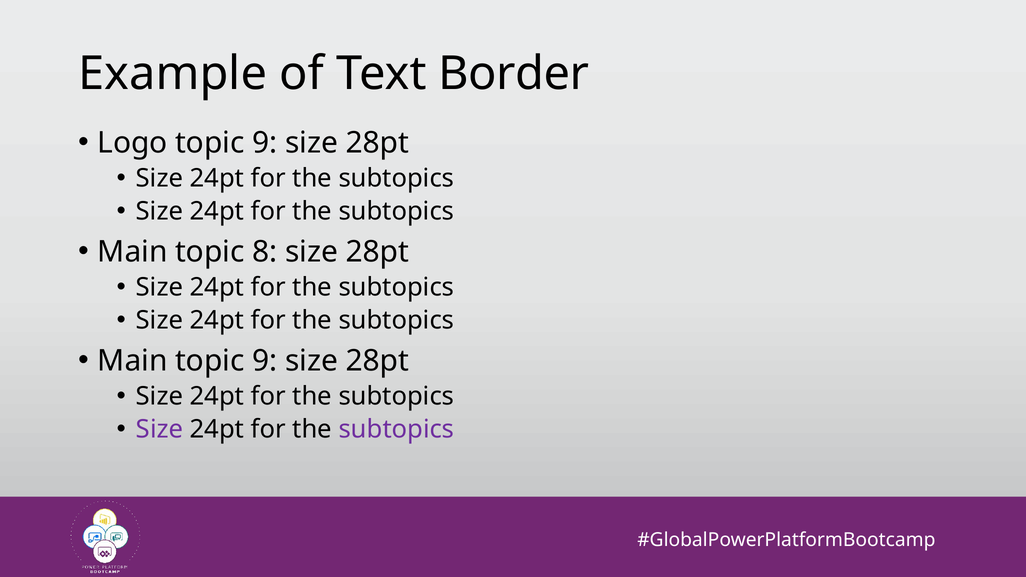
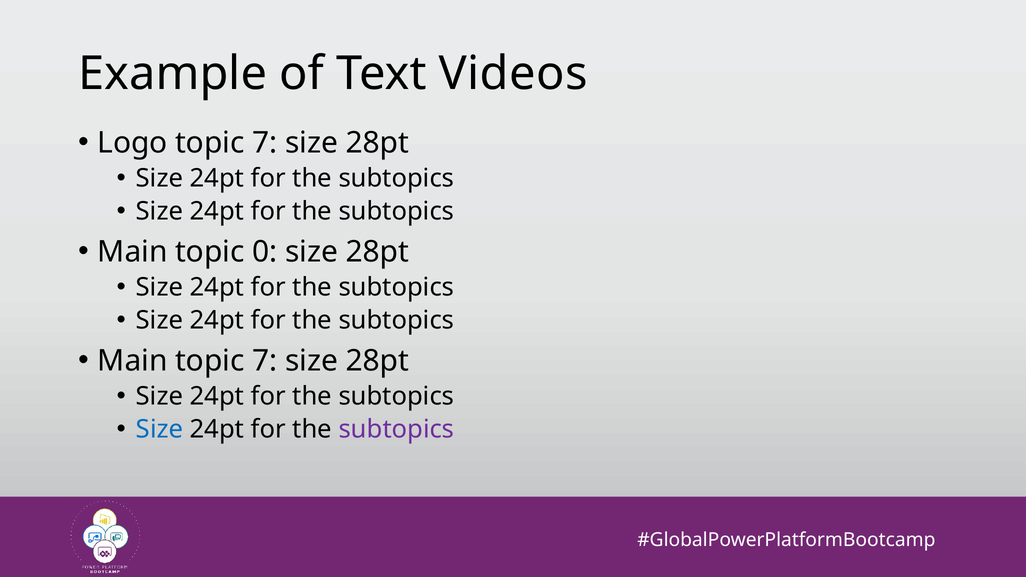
Border: Border -> Videos
9 at (265, 143): 9 -> 7
8: 8 -> 0
Main topic 9: 9 -> 7
Size at (160, 429) colour: purple -> blue
